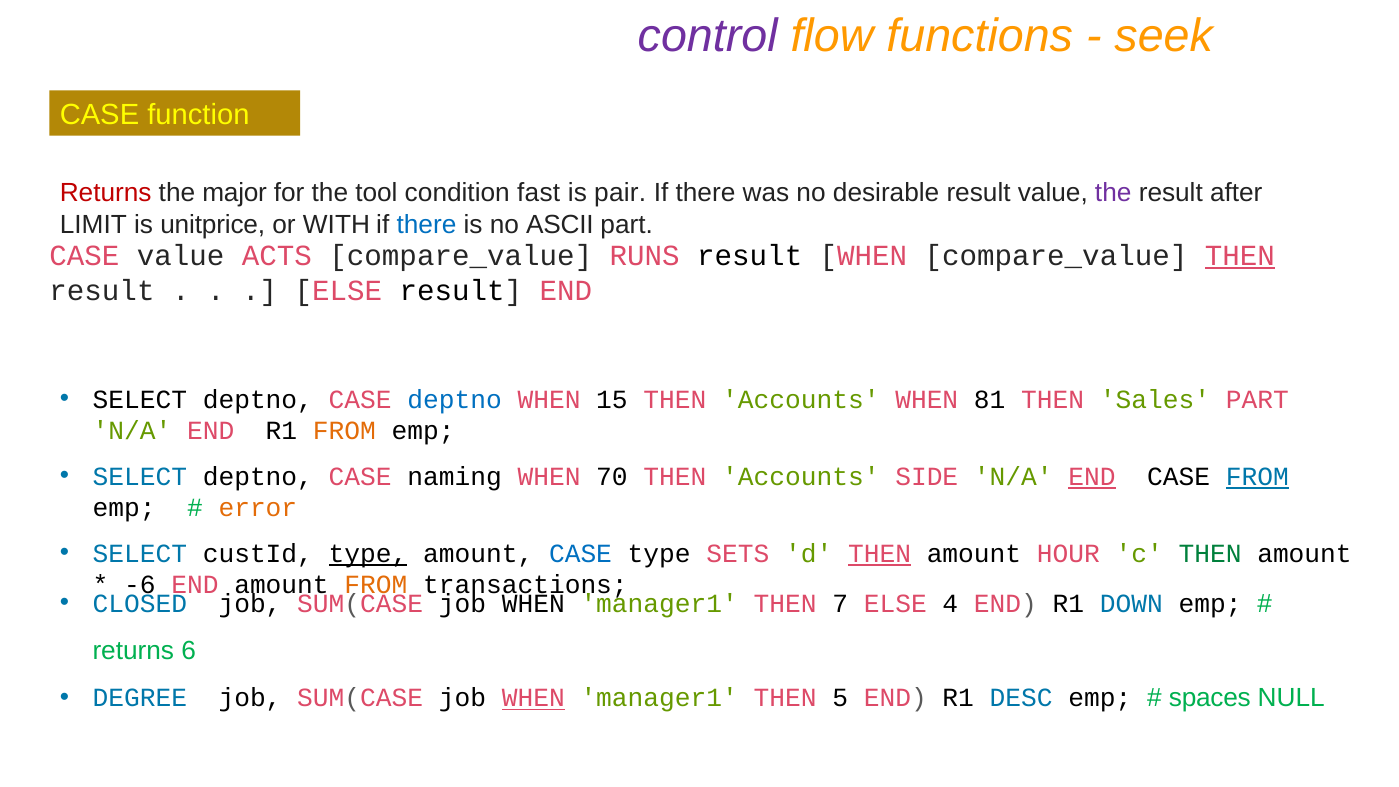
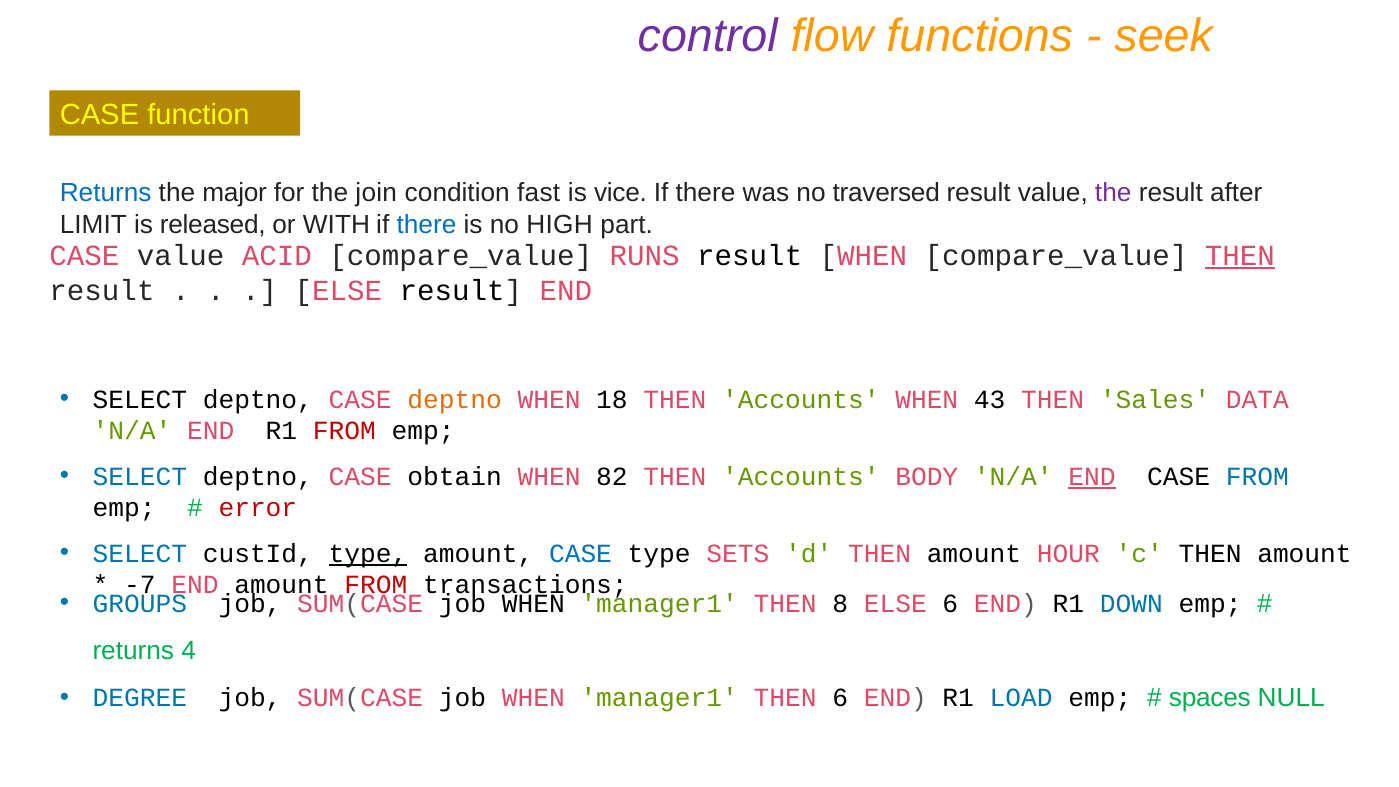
Returns at (106, 193) colour: red -> blue
tool: tool -> join
pair: pair -> vice
desirable: desirable -> traversed
unitprice: unitprice -> released
ASCII: ASCII -> HIGH
ACTS: ACTS -> ACID
deptno at (455, 400) colour: blue -> orange
15: 15 -> 18
81: 81 -> 43
Sales PART: PART -> DATA
FROM at (344, 431) colour: orange -> red
naming: naming -> obtain
70: 70 -> 82
SIDE: SIDE -> BODY
FROM at (1257, 477) underline: present -> none
error colour: orange -> red
THEN at (880, 553) underline: present -> none
THEN at (1210, 553) colour: green -> black
-6: -6 -> -7
FROM at (376, 585) colour: orange -> red
CLOSED: CLOSED -> GROUPS
7: 7 -> 8
ELSE 4: 4 -> 6
6: 6 -> 4
WHEN at (533, 698) underline: present -> none
THEN 5: 5 -> 6
DESC: DESC -> LOAD
